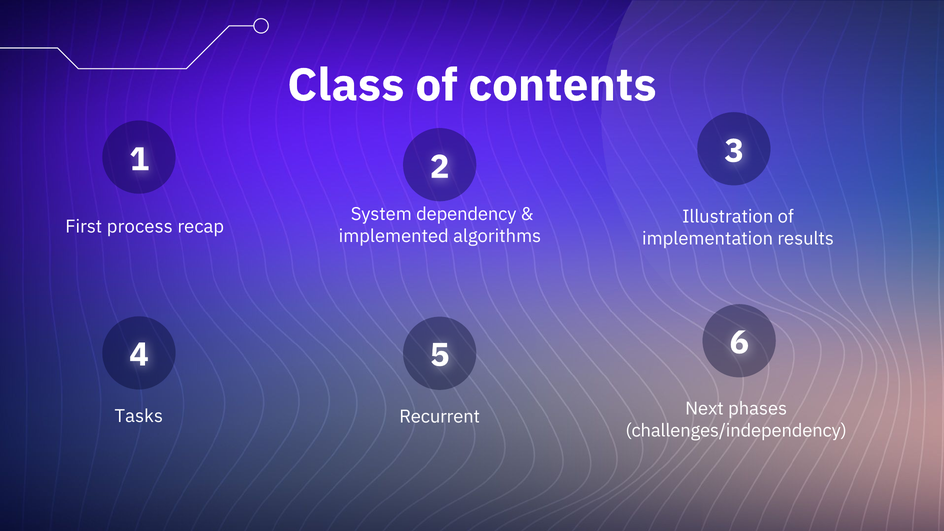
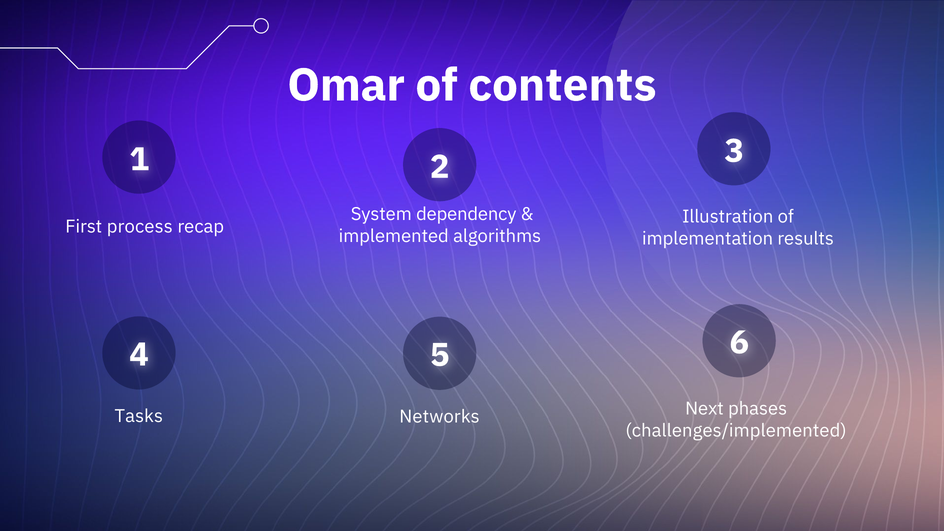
Class: Class -> Omar
Recurrent: Recurrent -> Networks
challenges/independency: challenges/independency -> challenges/implemented
